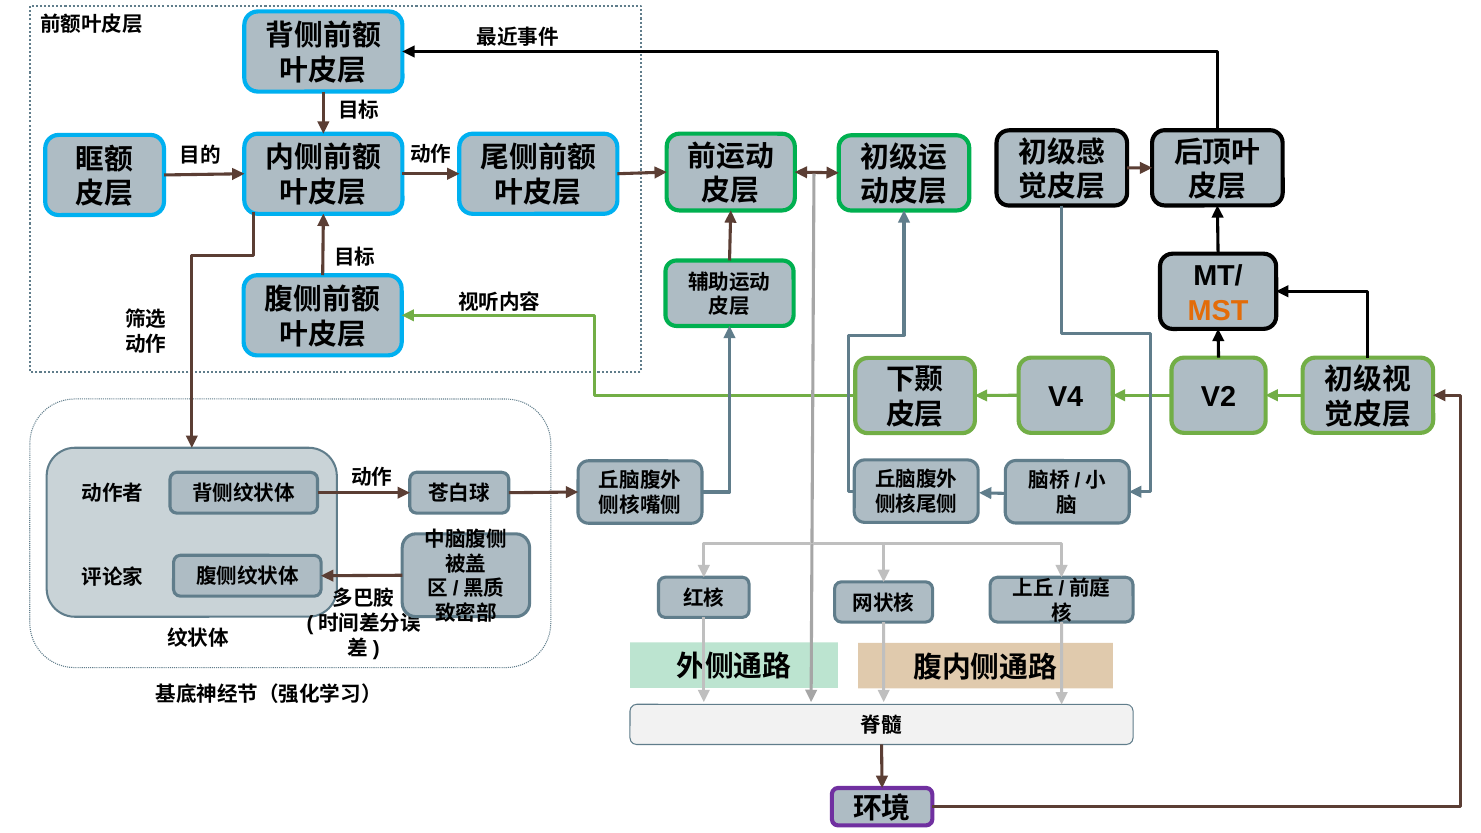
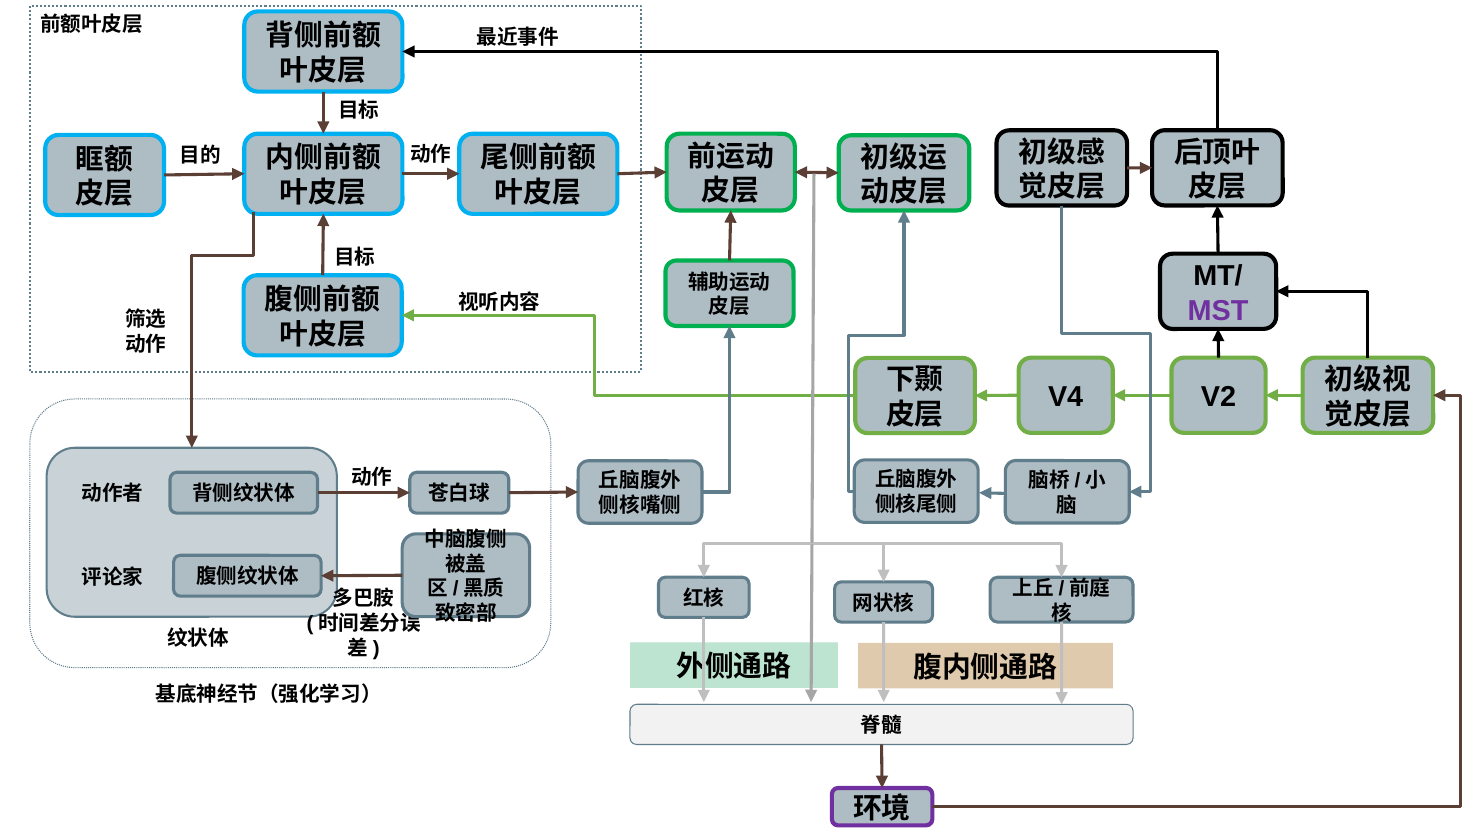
MST colour: orange -> purple
